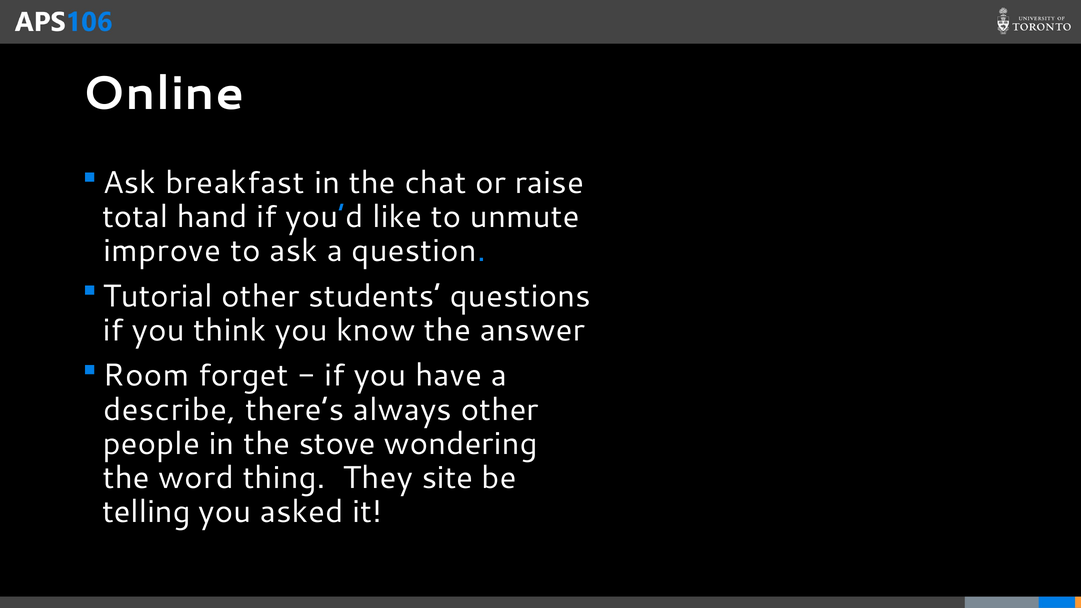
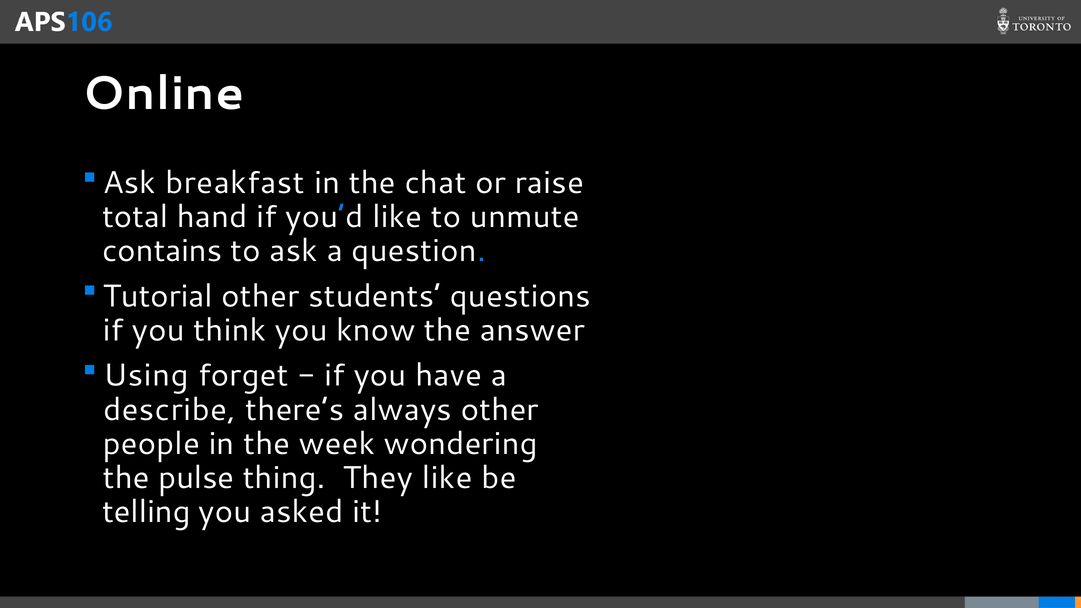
improve: improve -> contains
Room: Room -> Using
stove: stove -> week
word: word -> pulse
They site: site -> like
